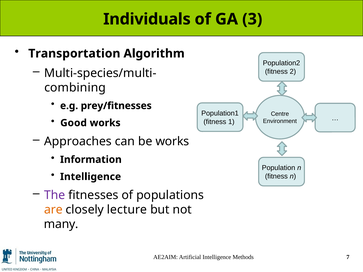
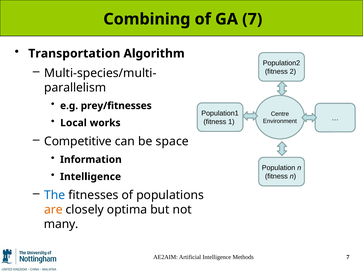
Individuals: Individuals -> Combining
GA 3: 3 -> 7
combining: combining -> parallelism
Good: Good -> Local
Approaches: Approaches -> Competitive
be works: works -> space
The colour: purple -> blue
lecture: lecture -> optima
